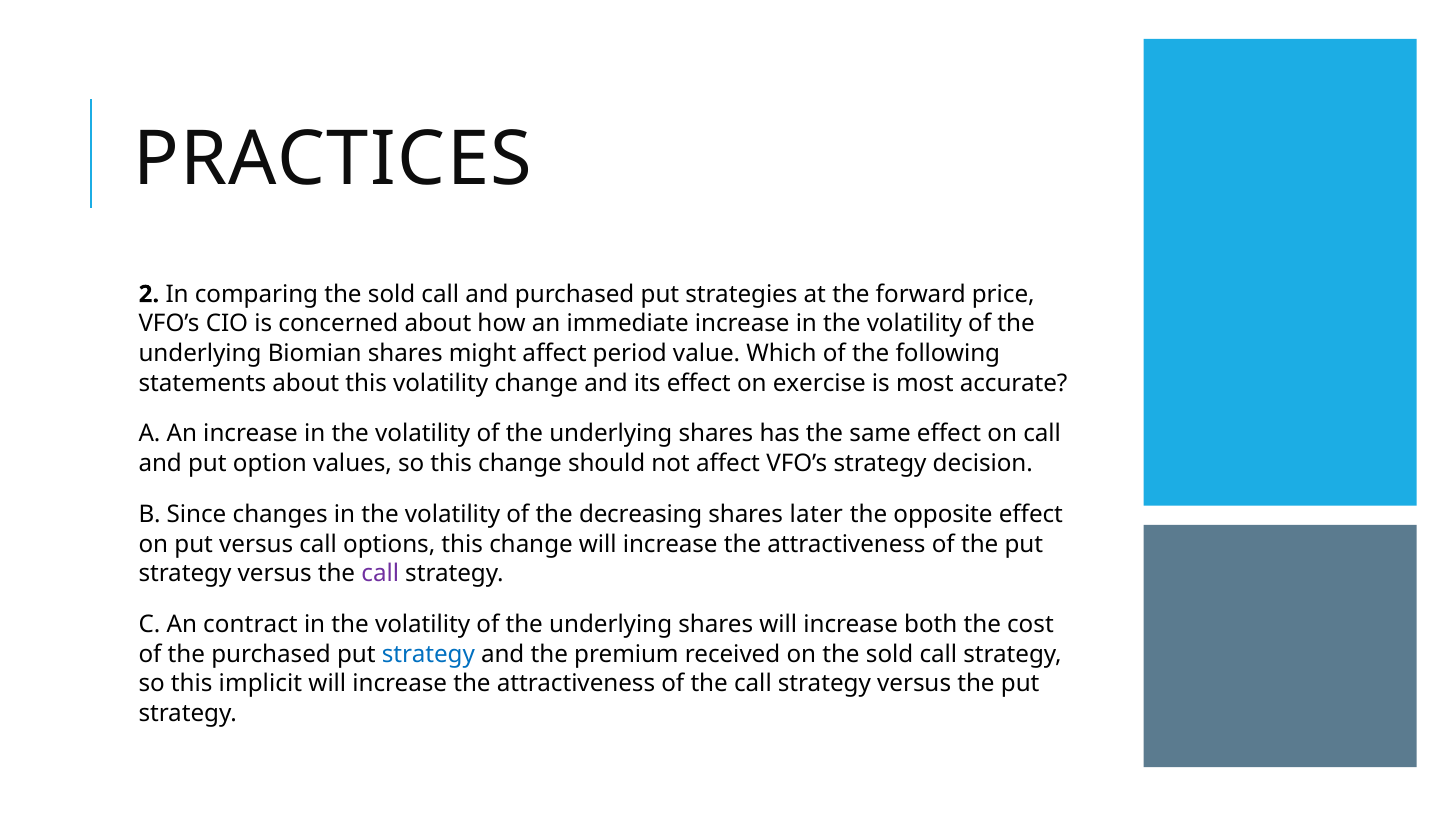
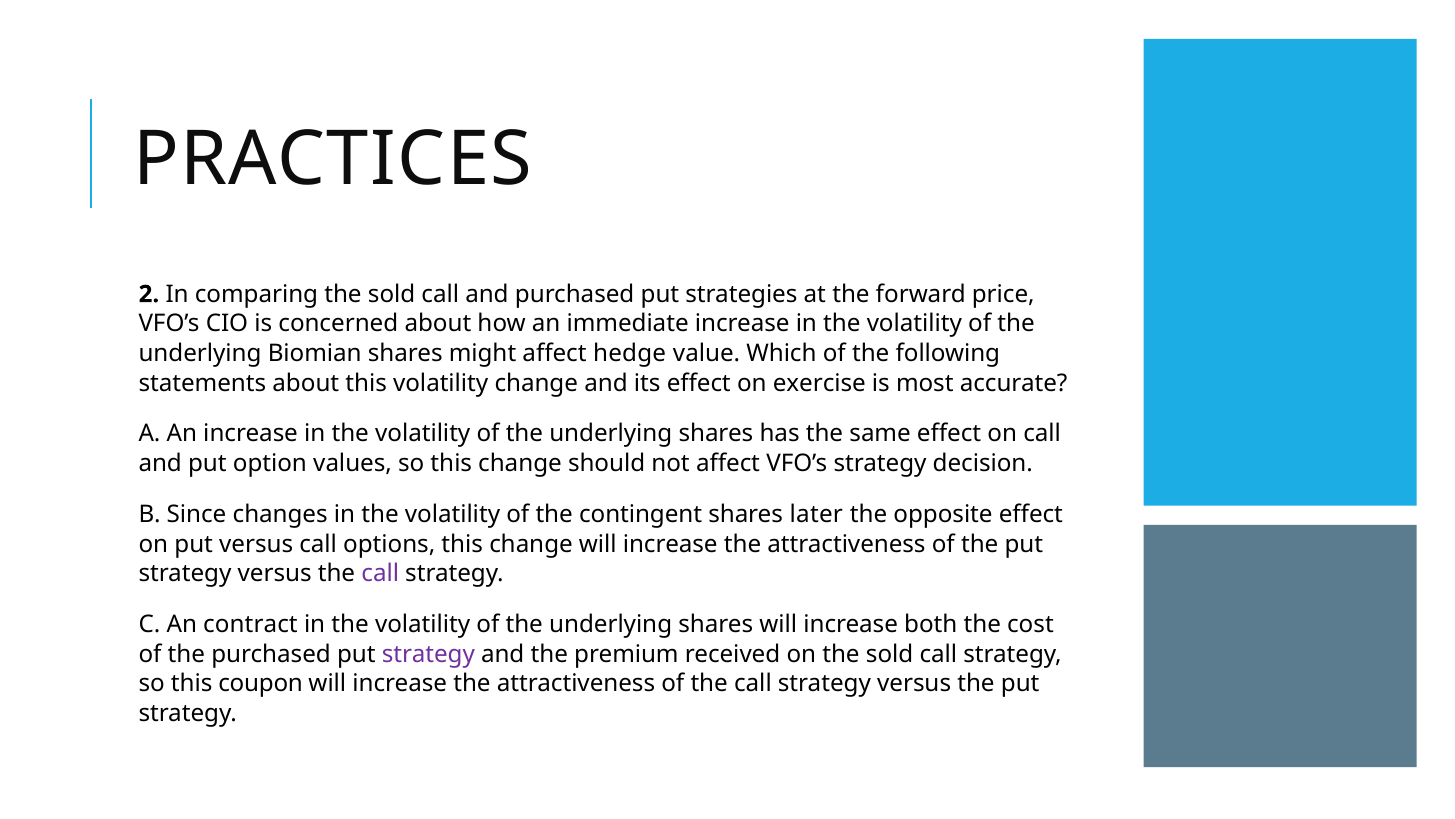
period: period -> hedge
decreasing: decreasing -> contingent
strategy at (428, 654) colour: blue -> purple
implicit: implicit -> coupon
